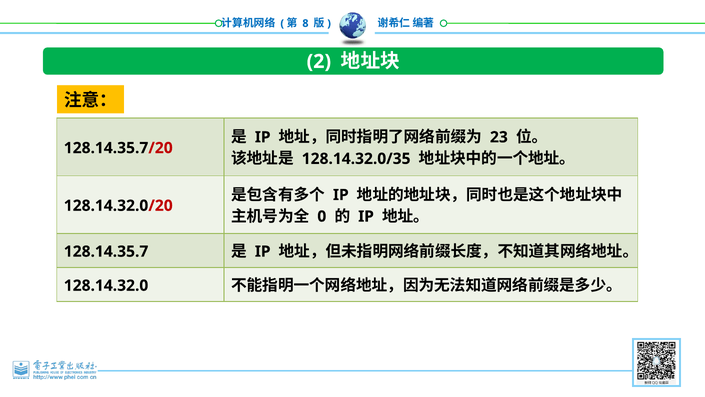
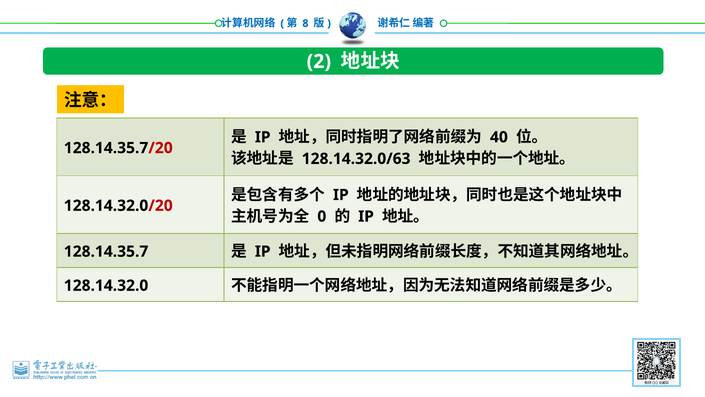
23: 23 -> 40
128.14.32.0/35: 128.14.32.0/35 -> 128.14.32.0/63
